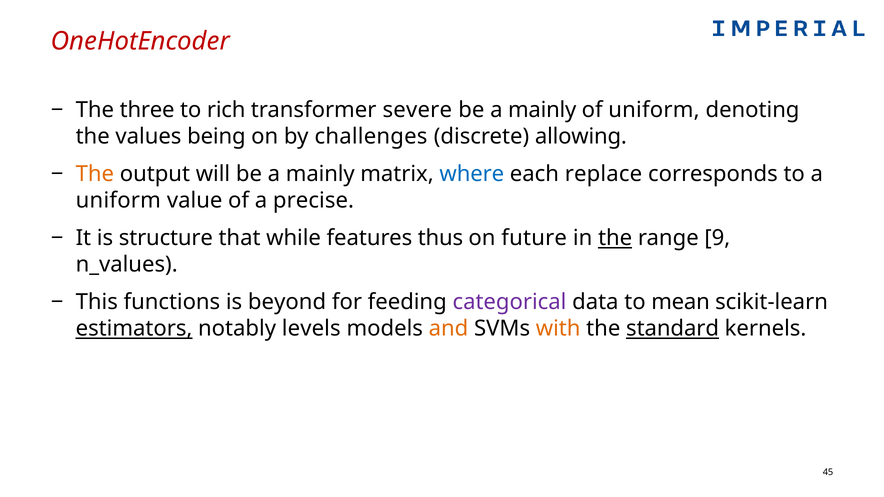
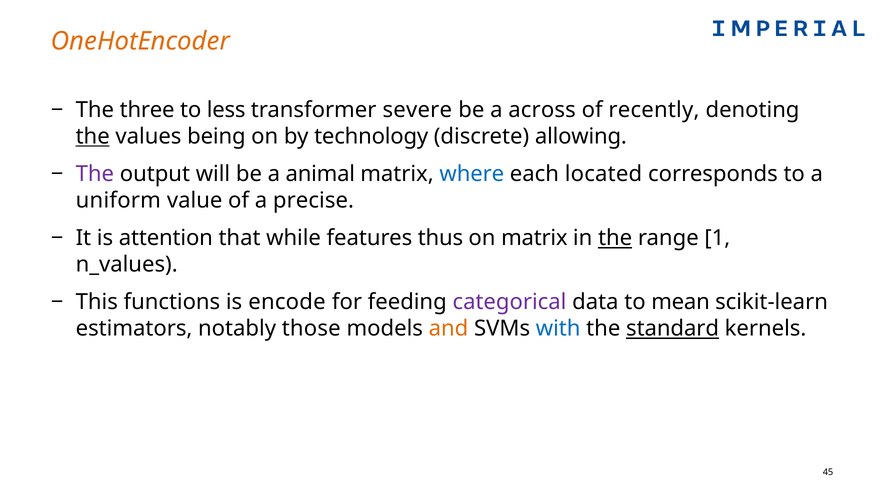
OneHotEncoder colour: red -> orange
rich: rich -> less
mainly at (542, 110): mainly -> across
of uniform: uniform -> recently
the at (93, 137) underline: none -> present
challenges: challenges -> technology
The at (95, 174) colour: orange -> purple
will be a mainly: mainly -> animal
replace: replace -> located
structure: structure -> attention
on future: future -> matrix
9: 9 -> 1
beyond: beyond -> encode
estimators underline: present -> none
levels: levels -> those
with colour: orange -> blue
